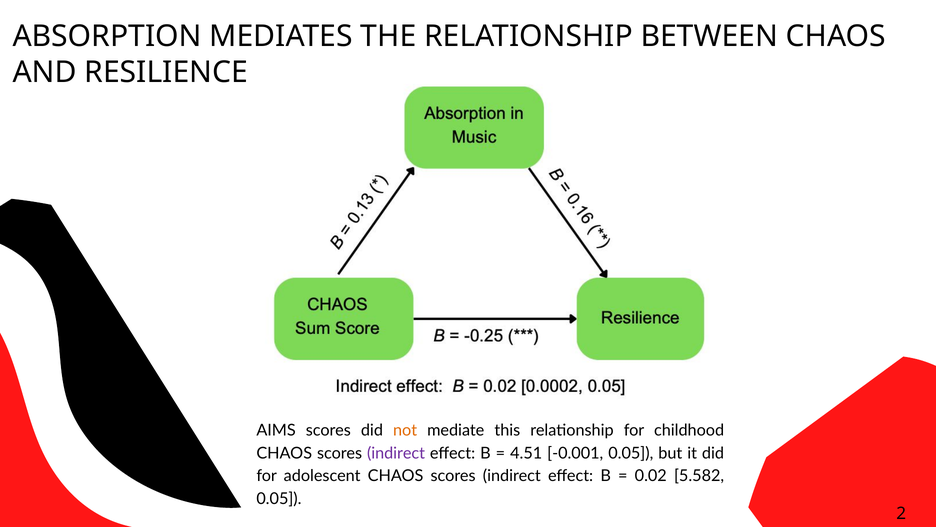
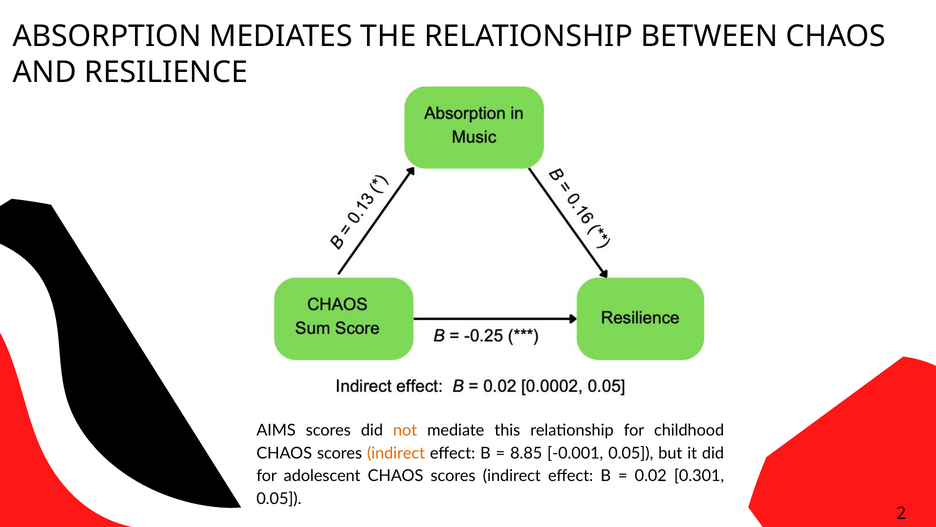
indirect at (396, 453) colour: purple -> orange
4.51: 4.51 -> 8.85
5.582: 5.582 -> 0.301
